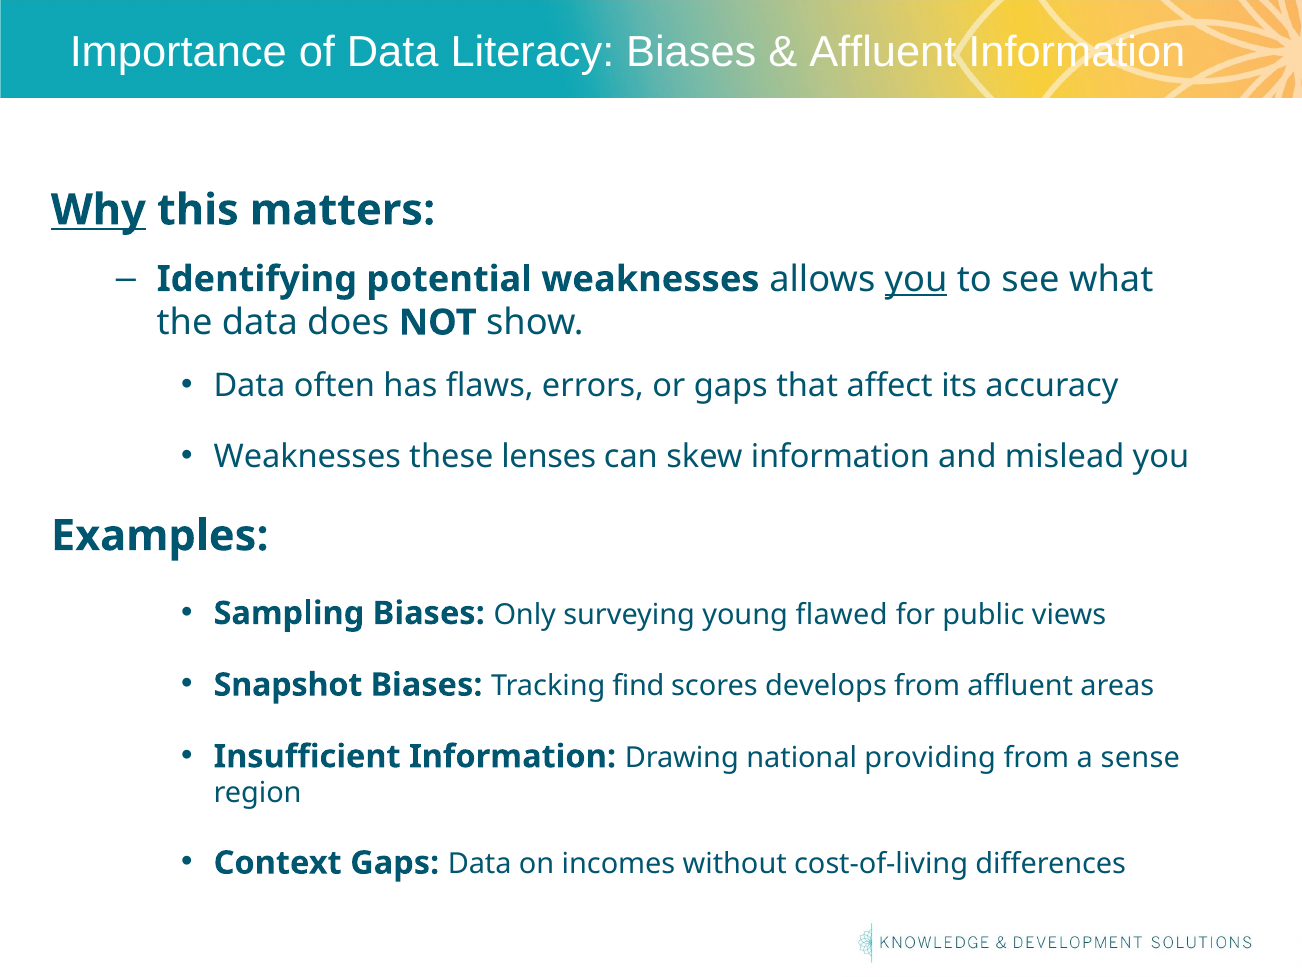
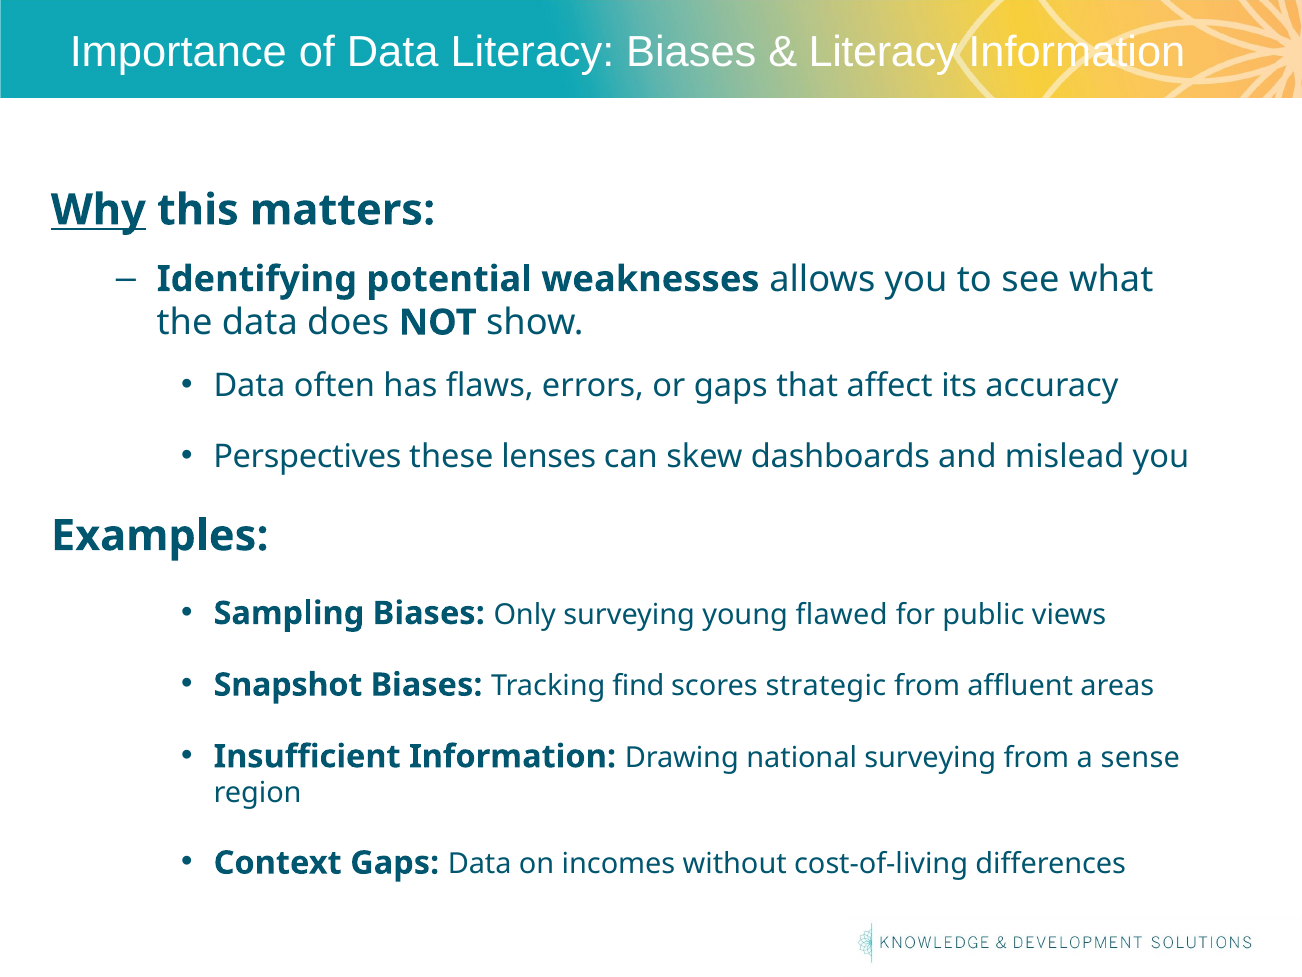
Affluent at (883, 53): Affluent -> Literacy
you at (916, 279) underline: present -> none
Weaknesses at (307, 457): Weaknesses -> Perspectives
skew information: information -> dashboards
develops: develops -> strategic
national providing: providing -> surveying
